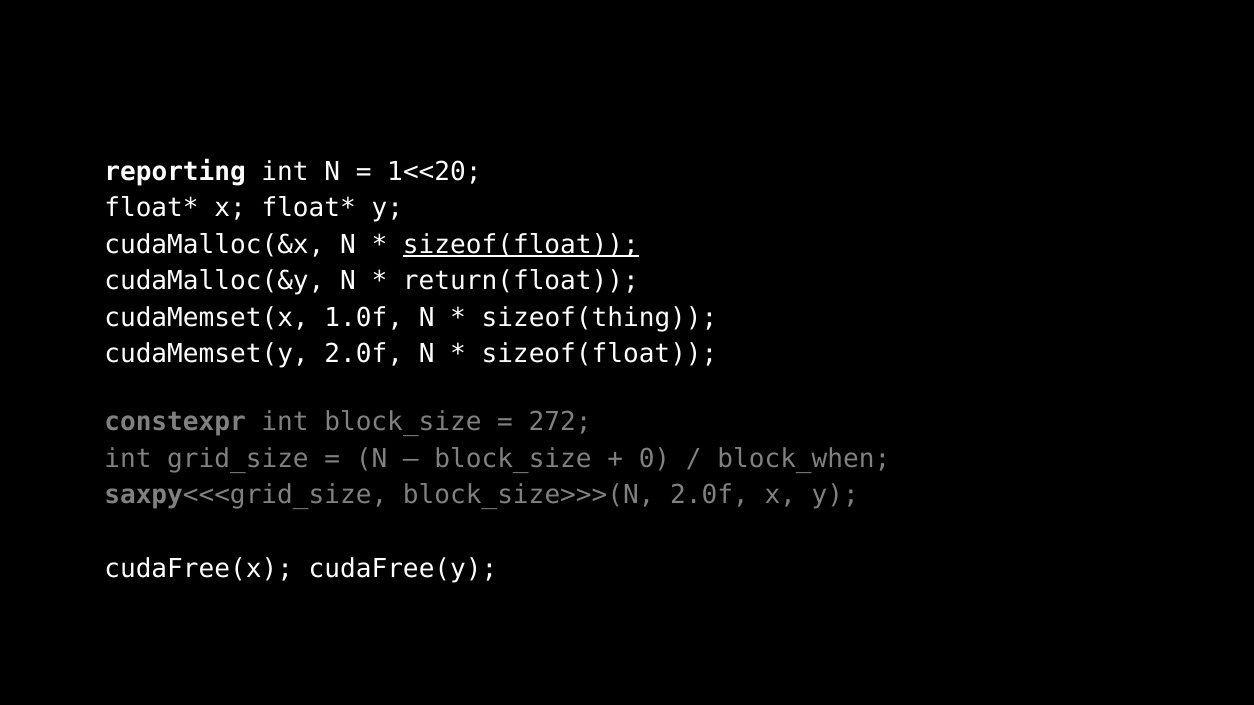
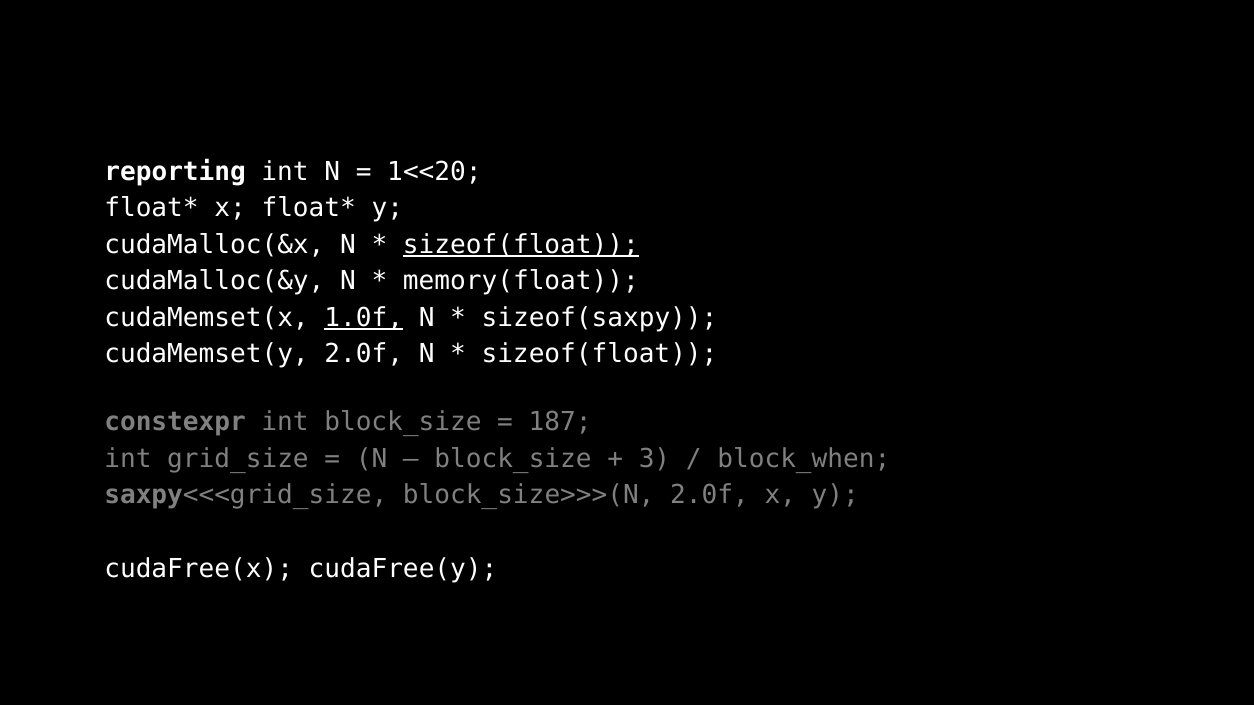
return(float: return(float -> memory(float
1.0f underline: none -> present
sizeof(thing: sizeof(thing -> sizeof(saxpy
272: 272 -> 187
0: 0 -> 3
